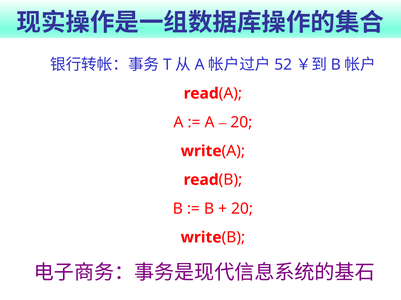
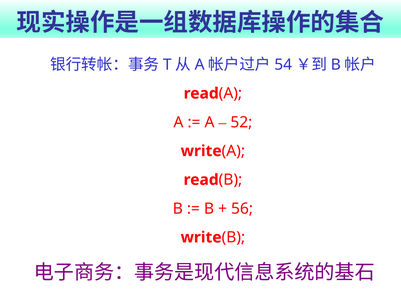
52: 52 -> 54
20 at (241, 123): 20 -> 52
20 at (242, 209): 20 -> 56
